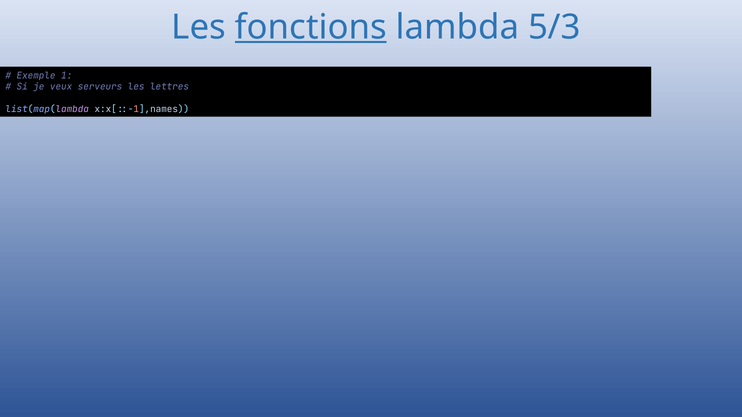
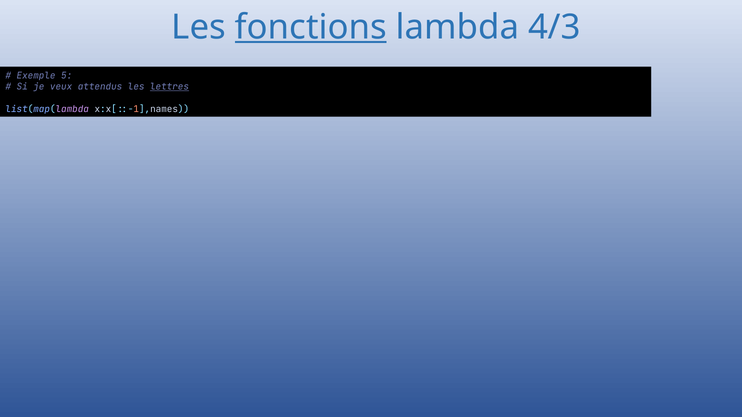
5/3: 5/3 -> 4/3
1: 1 -> 5
serveurs: serveurs -> attendus
lettres underline: none -> present
